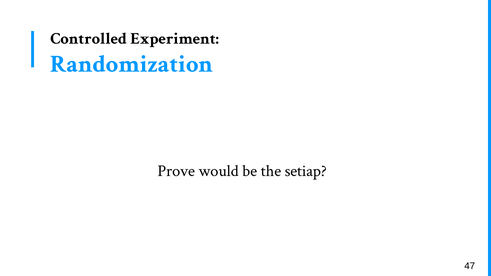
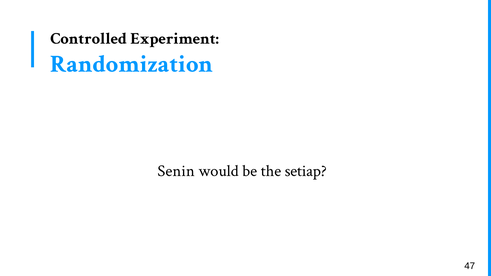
Prove: Prove -> Senin
